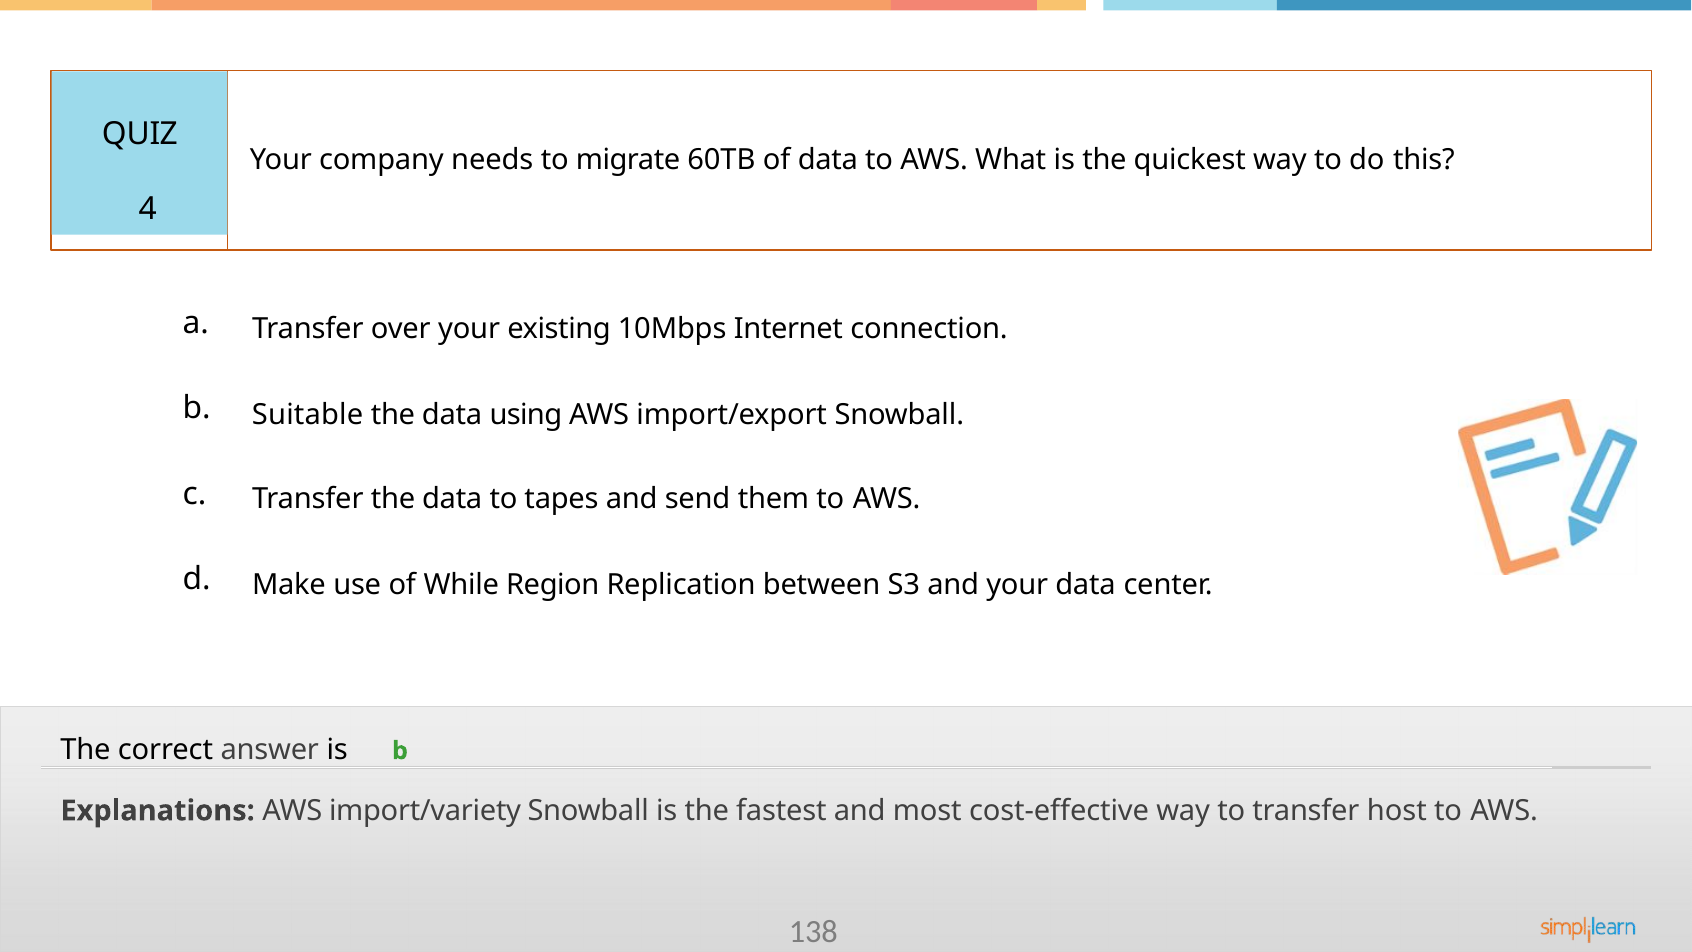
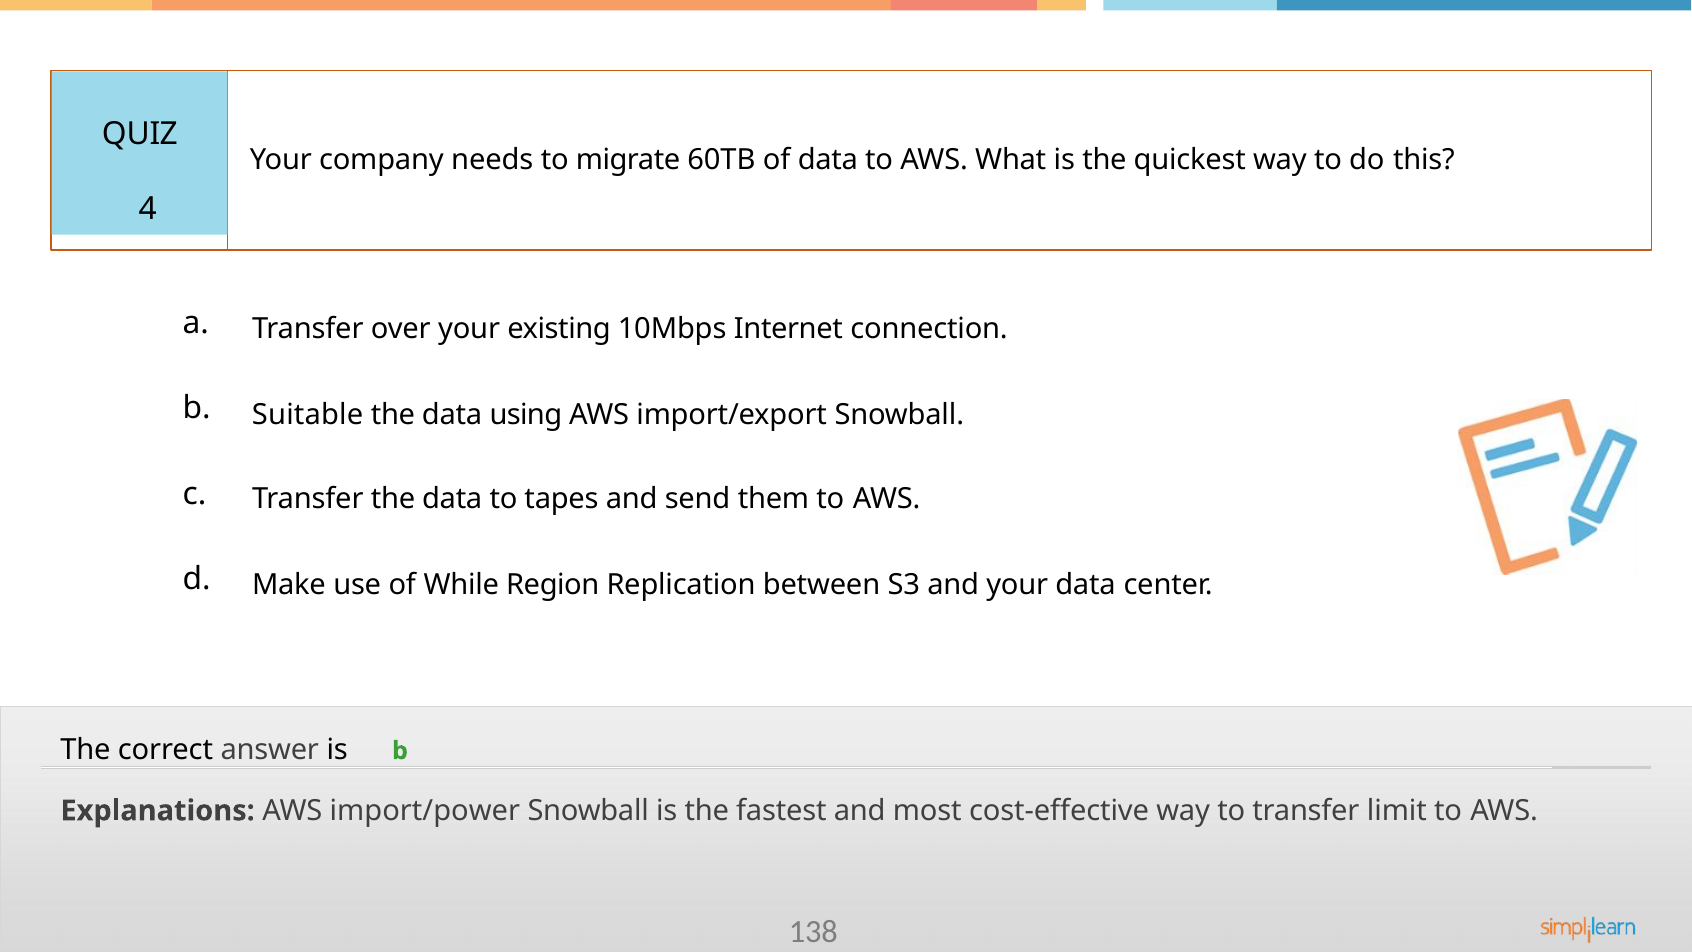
import/variety: import/variety -> import/power
host: host -> limit
